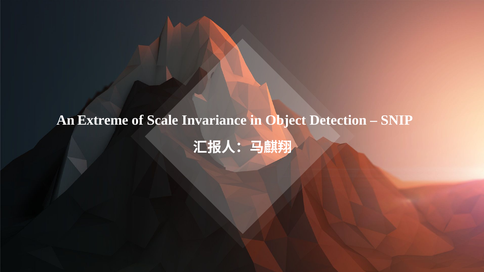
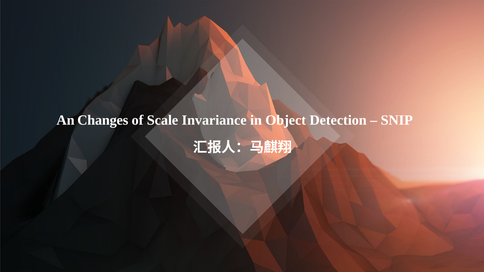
Extreme: Extreme -> Changes
